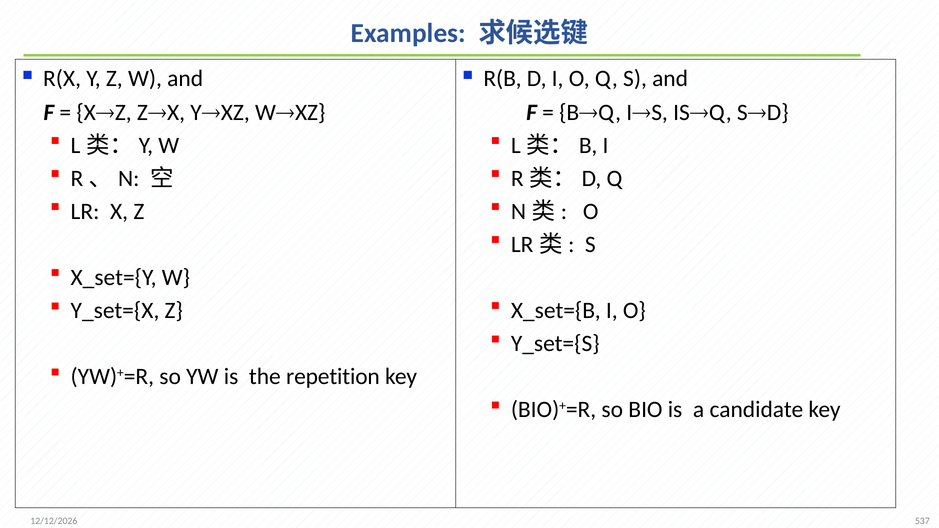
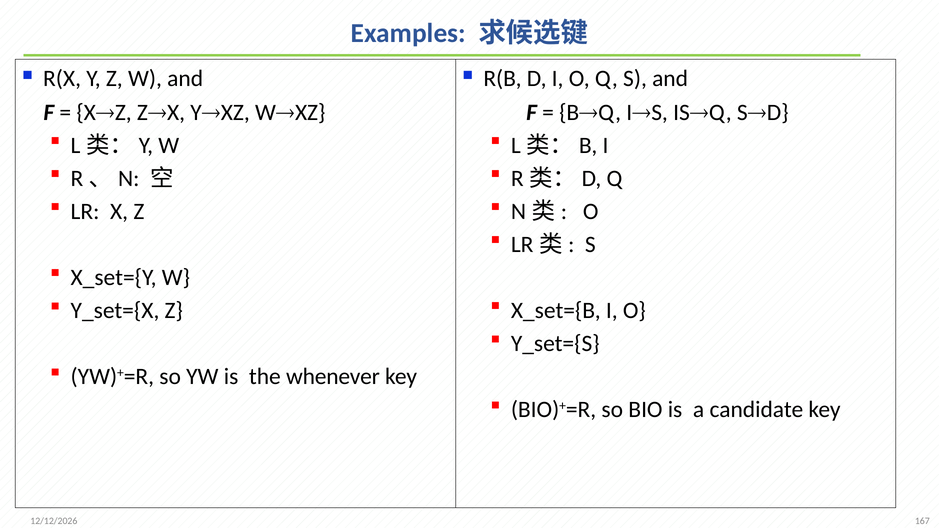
repetition: repetition -> whenever
537: 537 -> 167
